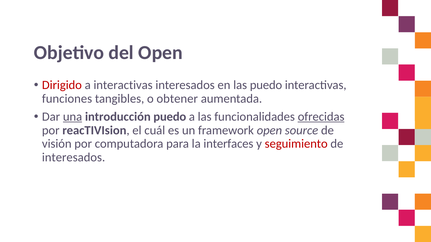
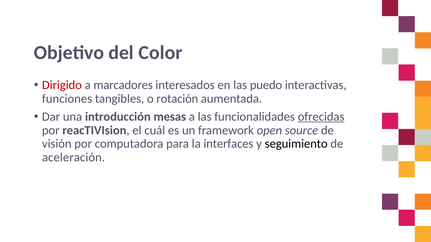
del Open: Open -> Color
a interactivas: interactivas -> marcadores
obtener: obtener -> rotación
una underline: present -> none
introducción puedo: puedo -> mesas
seguimiento colour: red -> black
interesados at (74, 158): interesados -> aceleración
